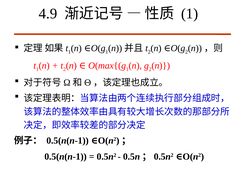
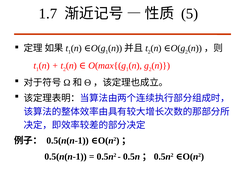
4.9: 4.9 -> 1.7
1 at (190, 14): 1 -> 5
